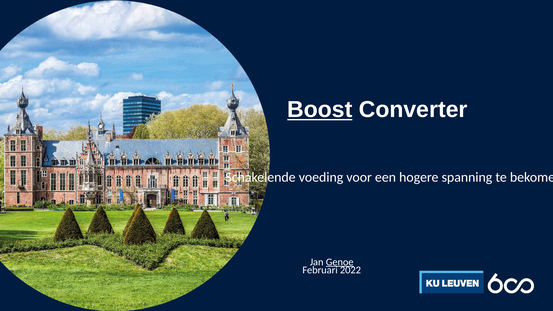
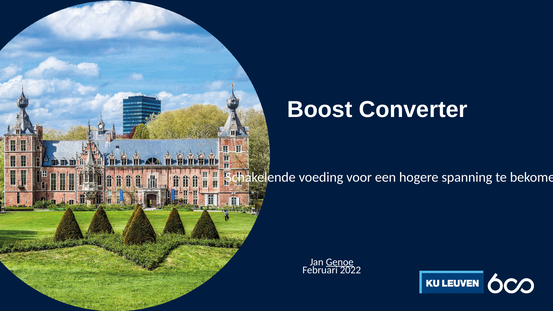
Boost underline: present -> none
